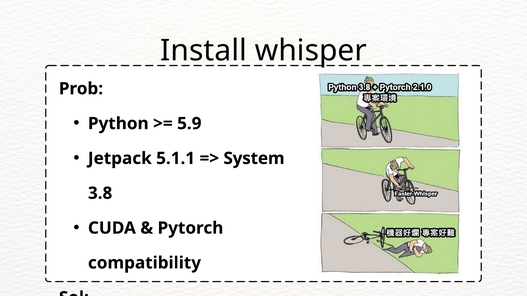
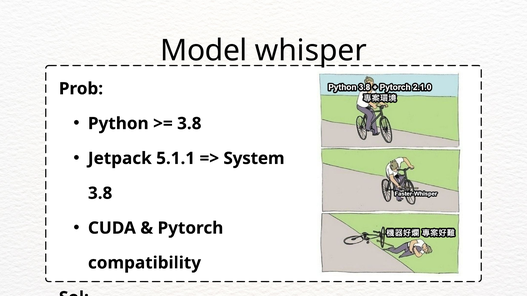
Install: Install -> Model
5.9 at (189, 124): 5.9 -> 3.8
